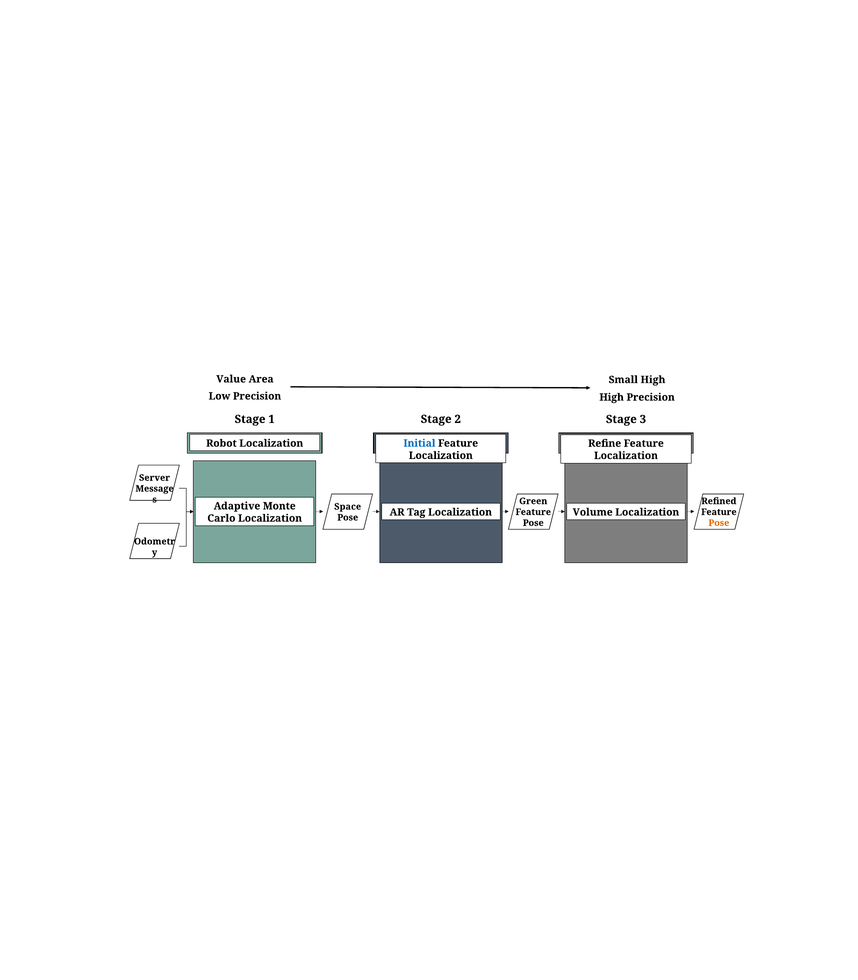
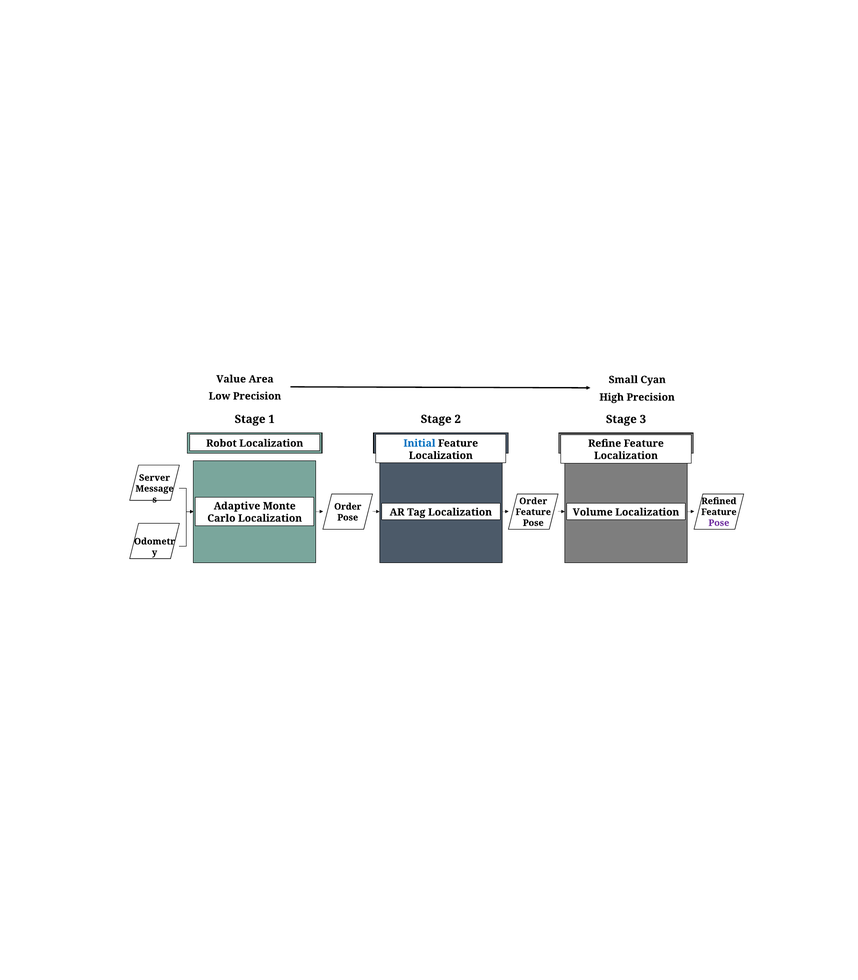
Small High: High -> Cyan
Green at (533, 501): Green -> Order
Space at (348, 507): Space -> Order
Pose at (719, 523) colour: orange -> purple
